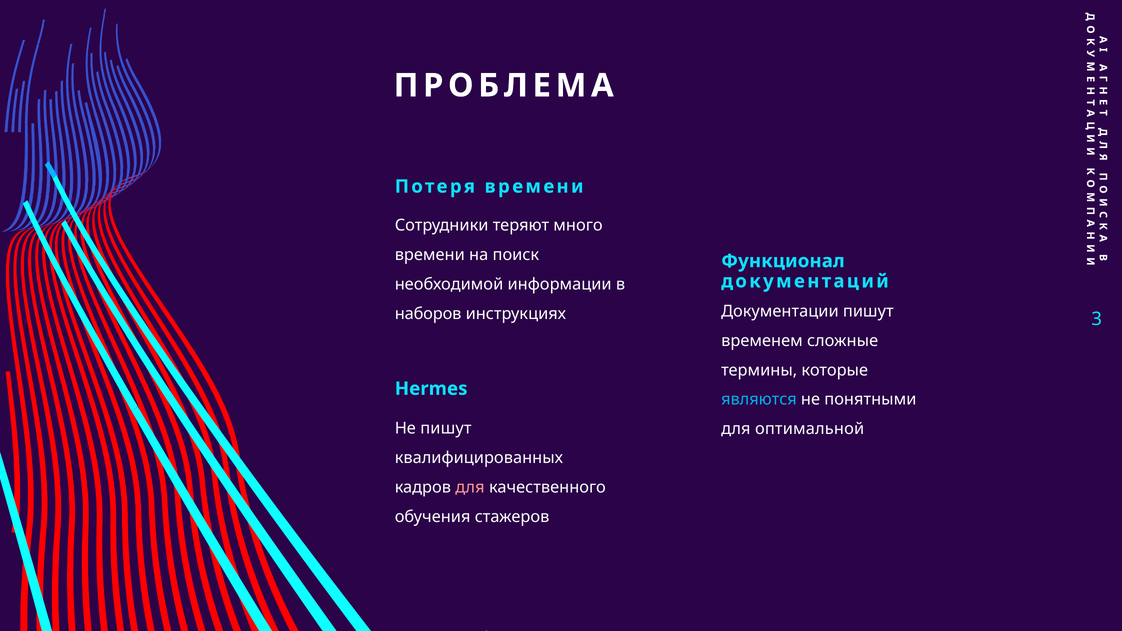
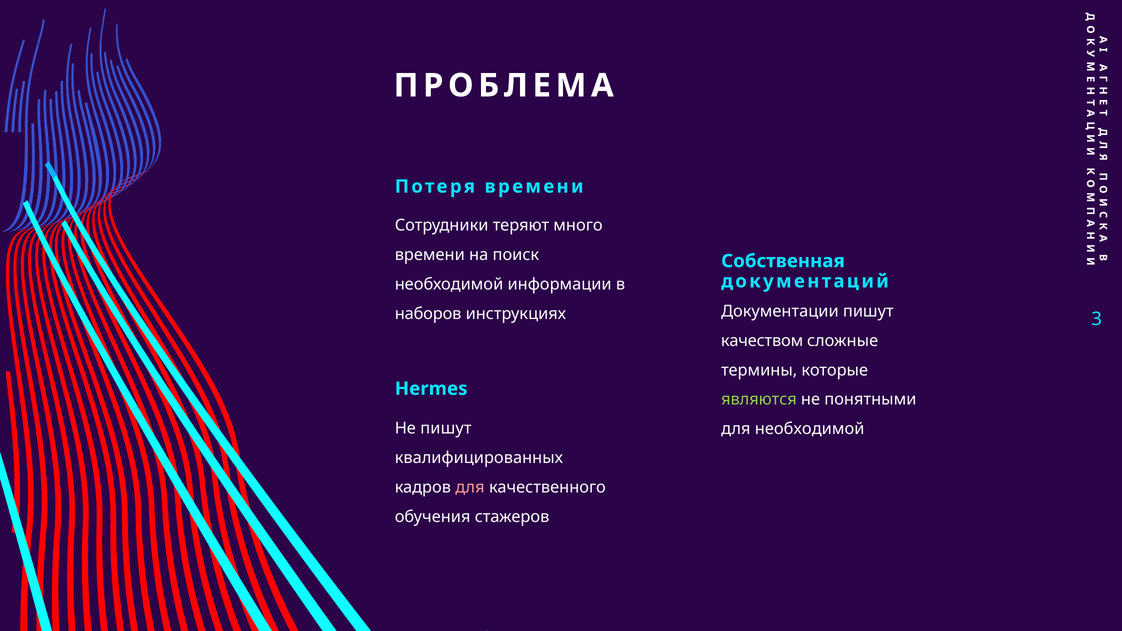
Функционал: Функционал -> Собственная
временем: временем -> качеством
являются colour: light blue -> light green
для оптимальной: оптимальной -> необходимой
